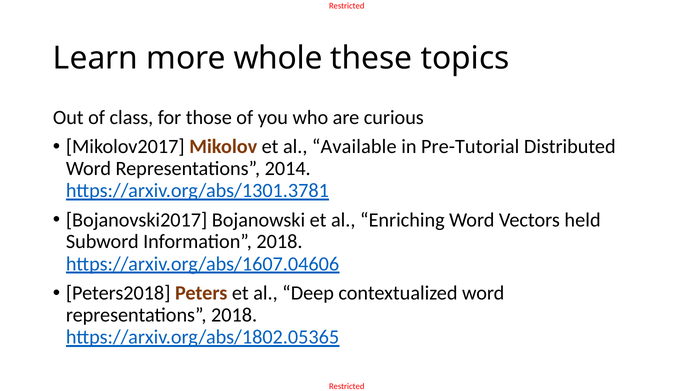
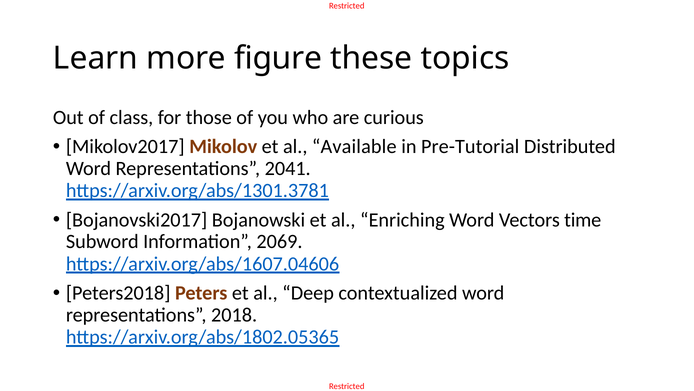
whole: whole -> figure
2014: 2014 -> 2041
held: held -> time
Information 2018: 2018 -> 2069
